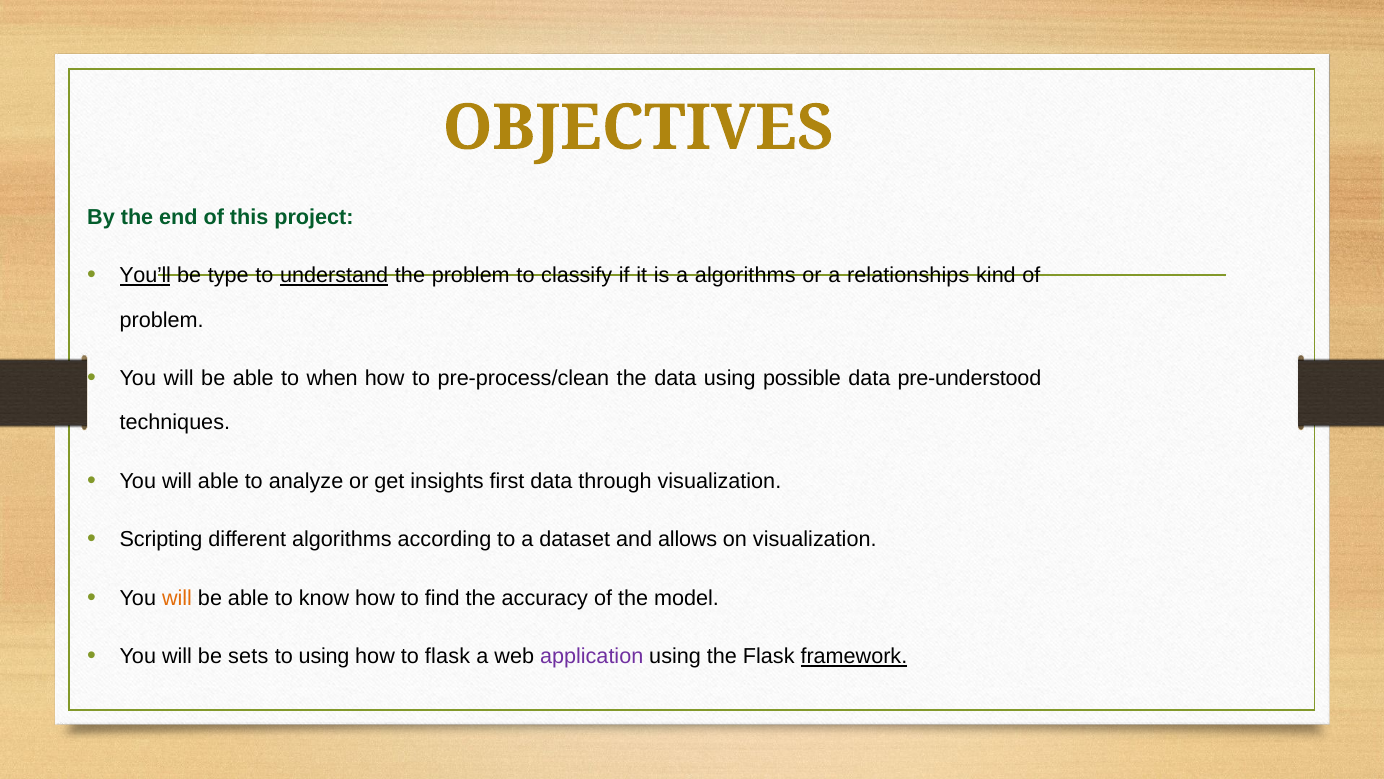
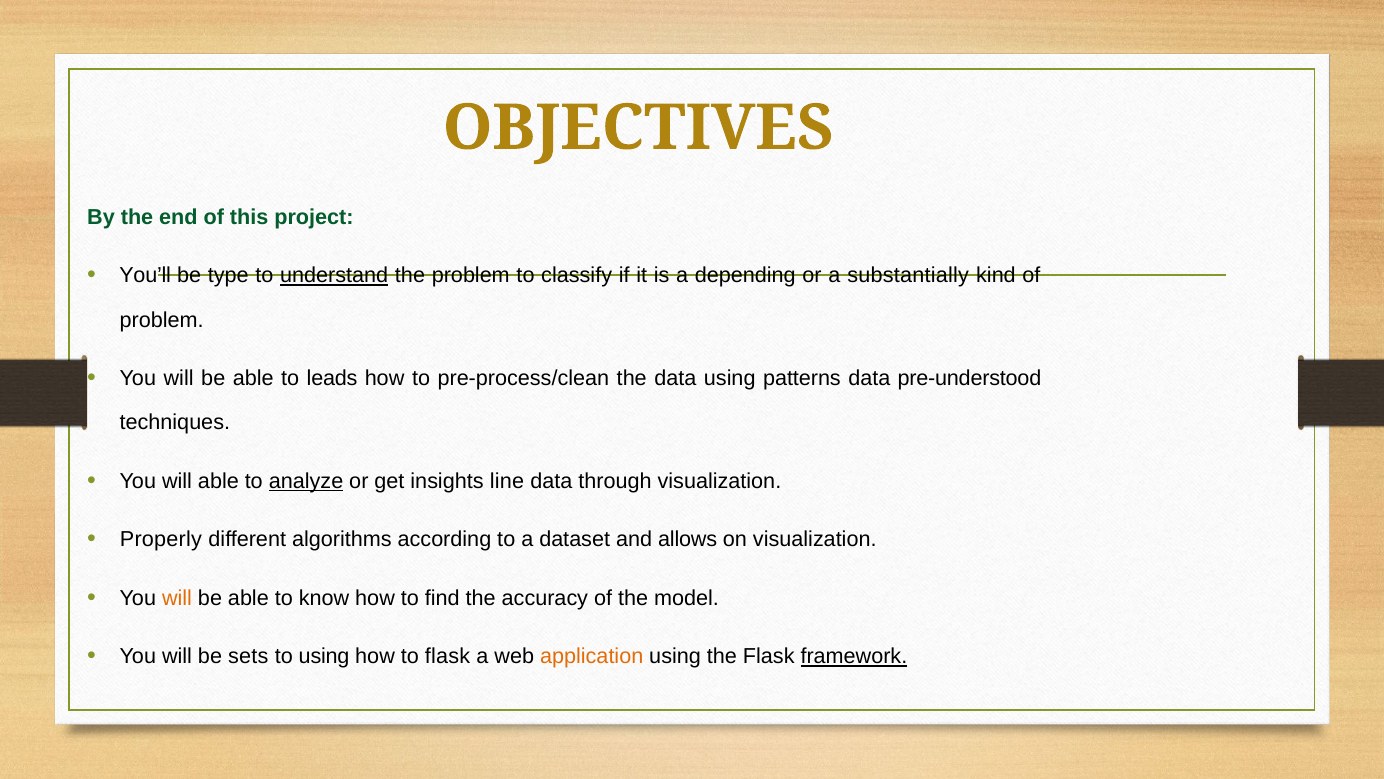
You’ll underline: present -> none
a algorithms: algorithms -> depending
relationships: relationships -> substantially
when: when -> leads
possible: possible -> patterns
analyze underline: none -> present
first: first -> line
Scripting: Scripting -> Properly
application colour: purple -> orange
